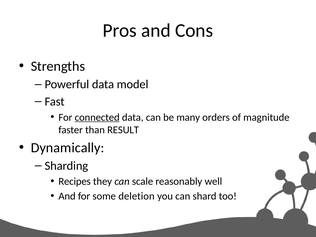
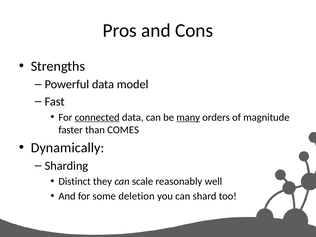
many underline: none -> present
RESULT: RESULT -> COMES
Recipes: Recipes -> Distinct
